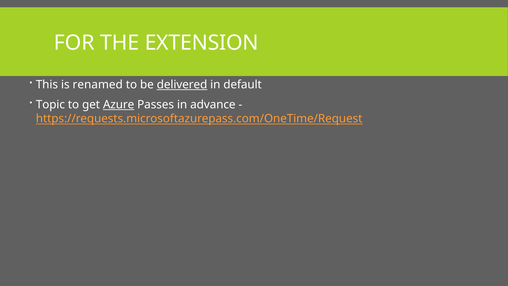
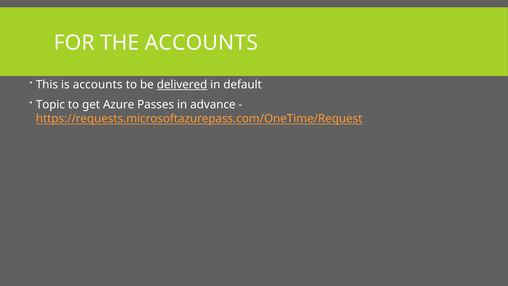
THE EXTENSION: EXTENSION -> ACCOUNTS
is renamed: renamed -> accounts
Azure underline: present -> none
